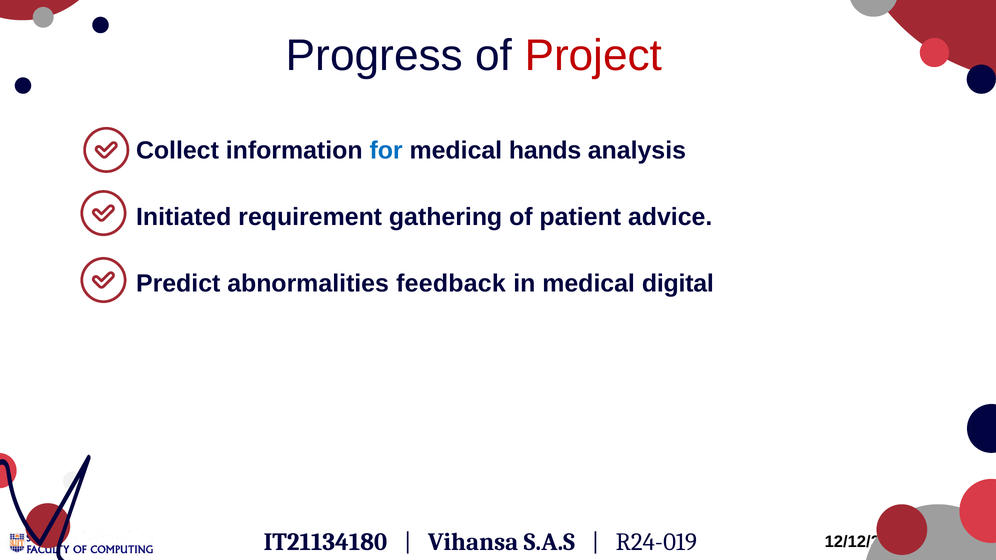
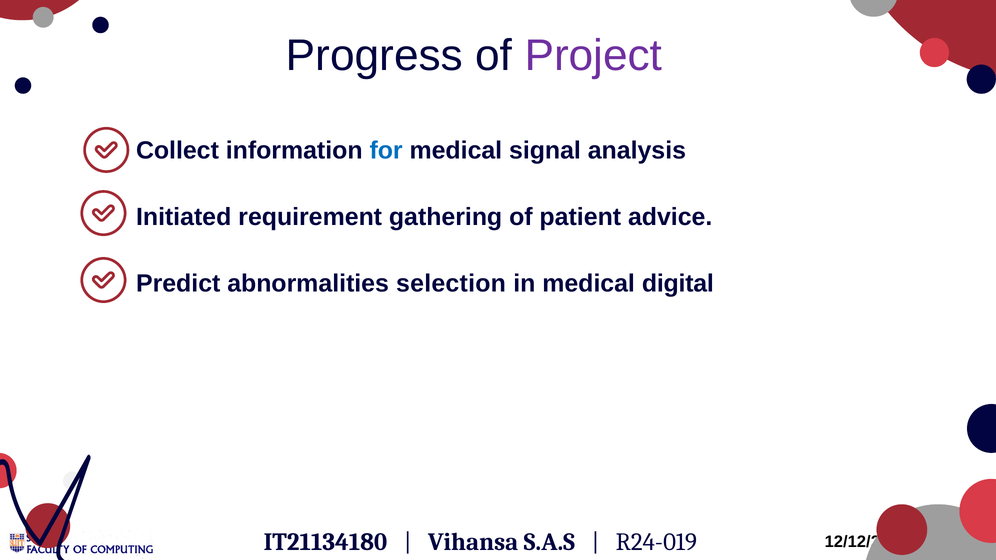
Project colour: red -> purple
hands: hands -> signal
feedback: feedback -> selection
